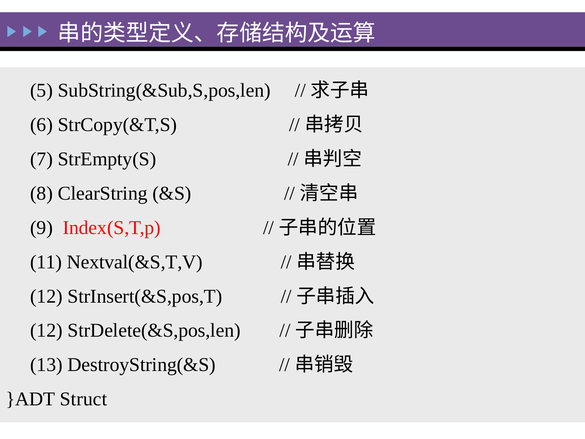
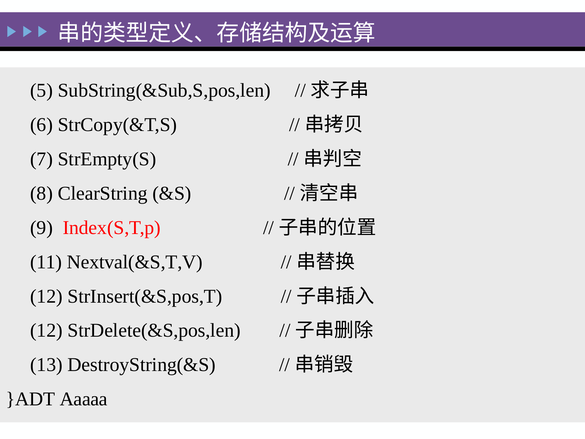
Struct: Struct -> Aaaaa
